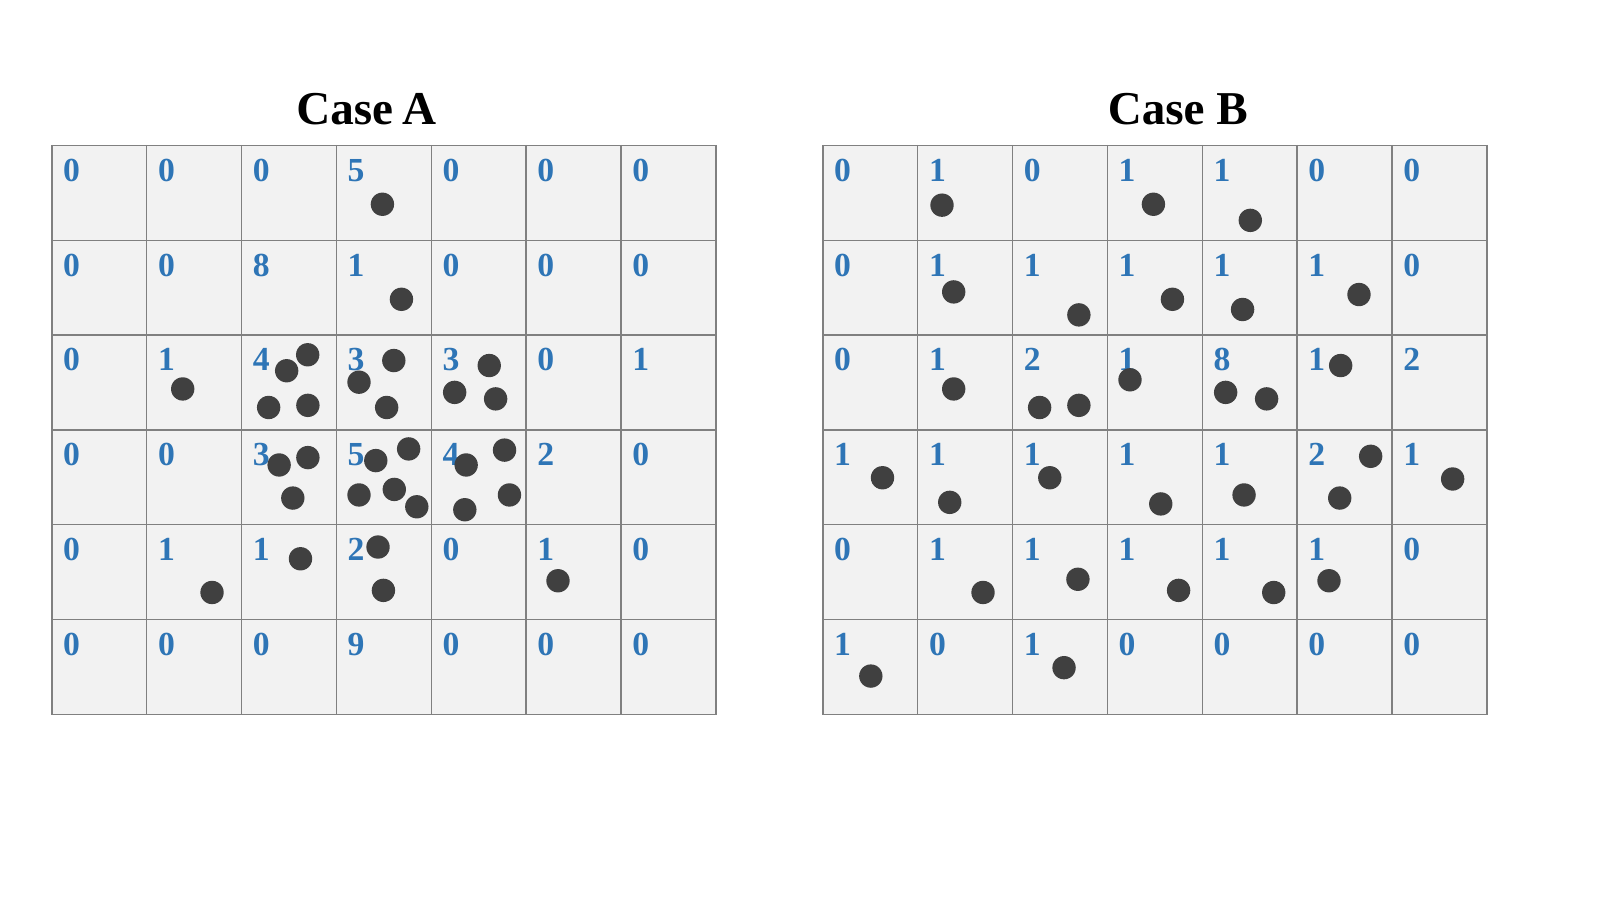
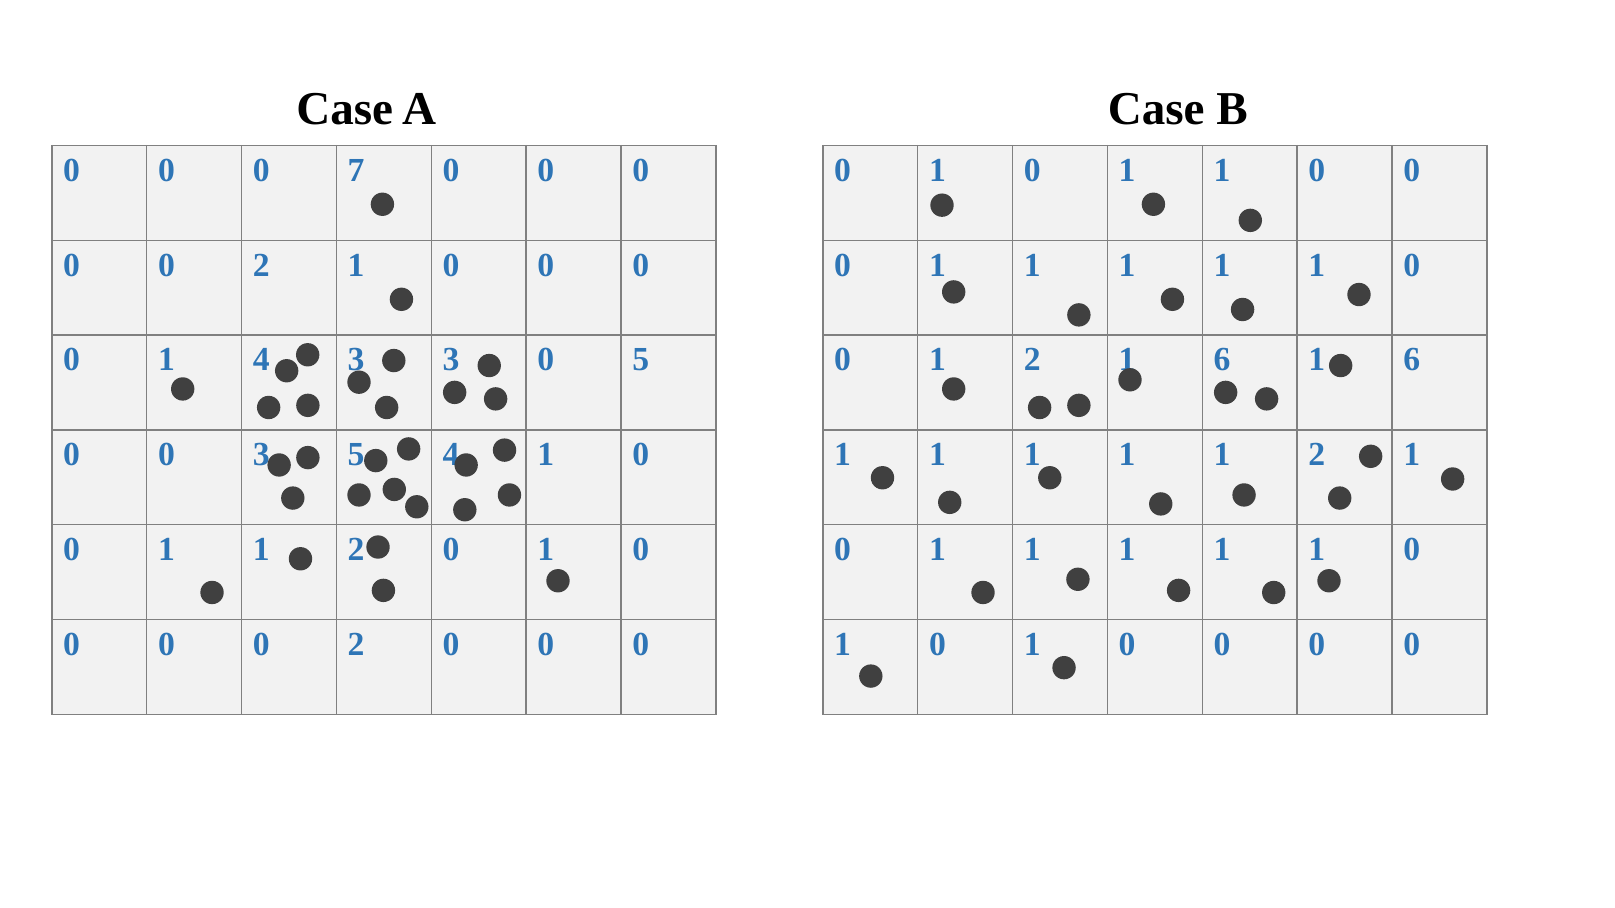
0 5: 5 -> 7
8 at (261, 265): 8 -> 2
3 0 1: 1 -> 5
8 at (1222, 360): 8 -> 6
2 at (1412, 360): 2 -> 6
2 at (546, 455): 2 -> 1
9 at (356, 644): 9 -> 2
